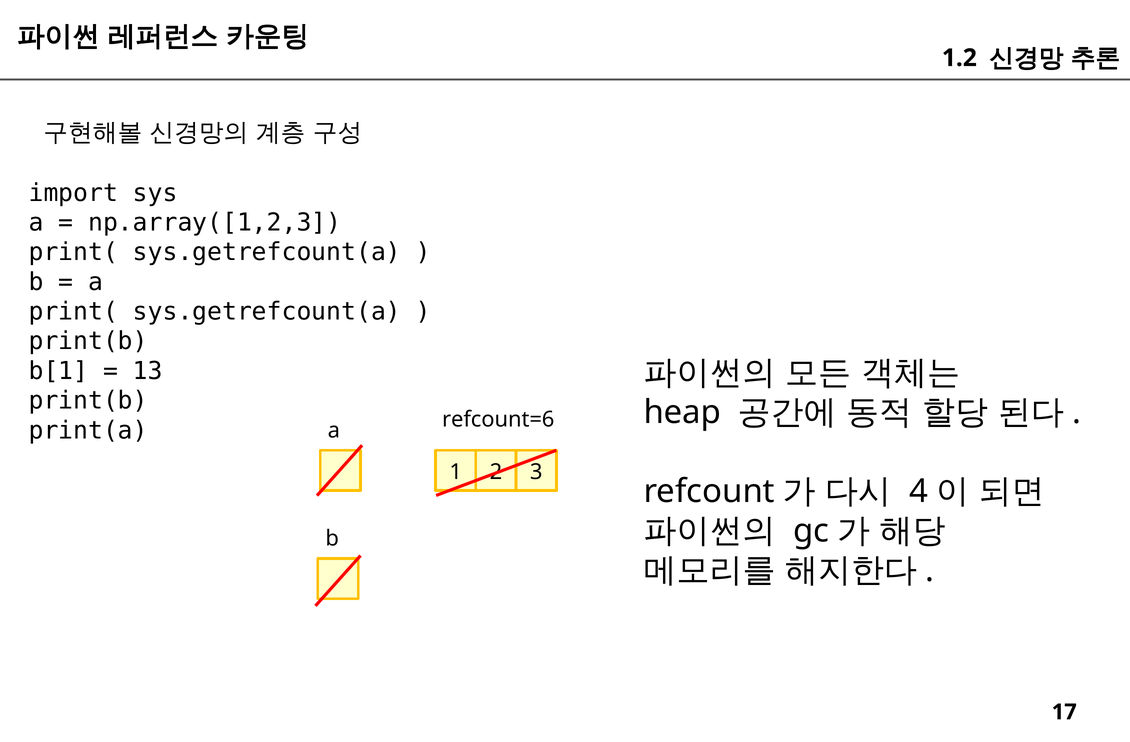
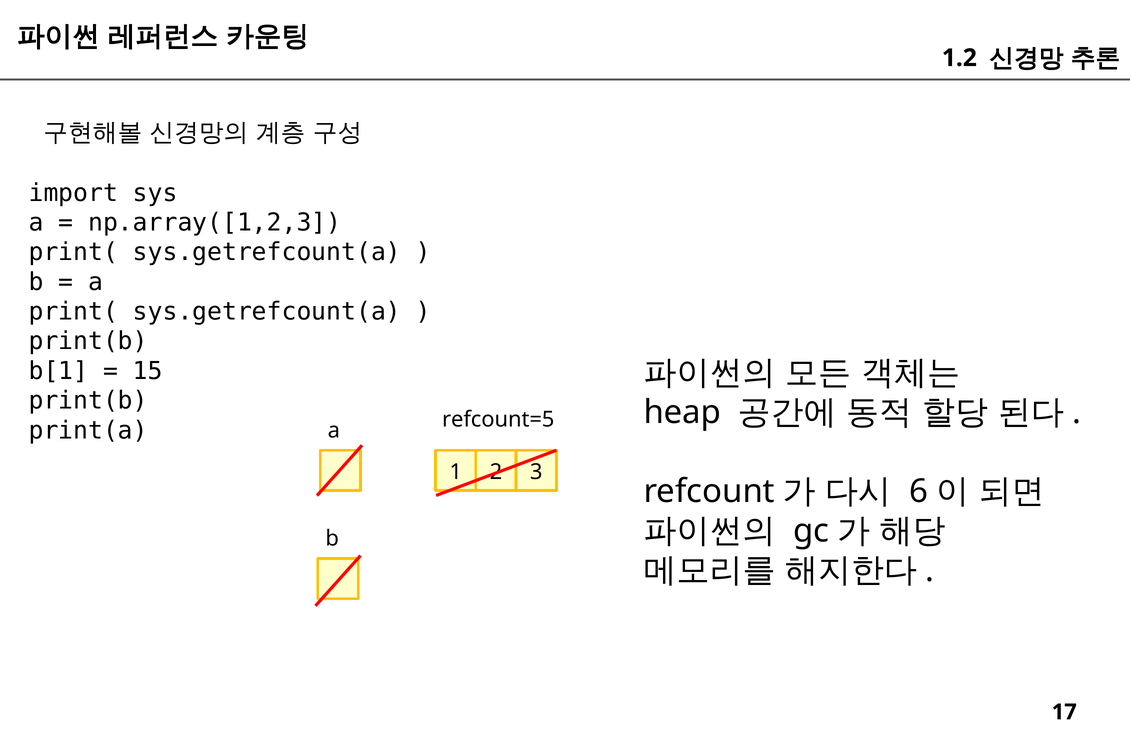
13: 13 -> 15
refcount=6: refcount=6 -> refcount=5
4: 4 -> 6
